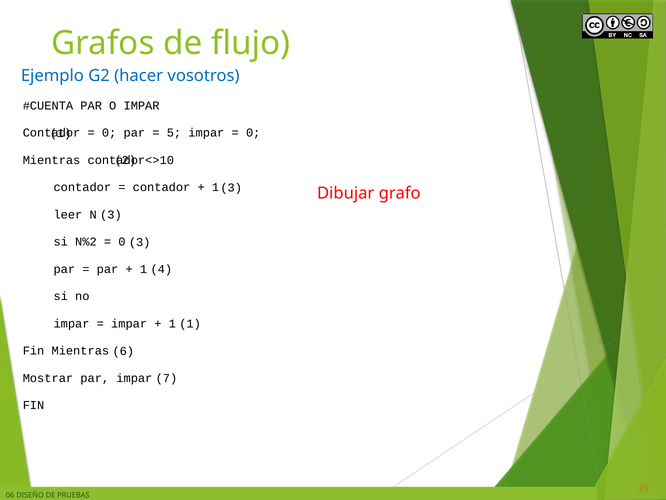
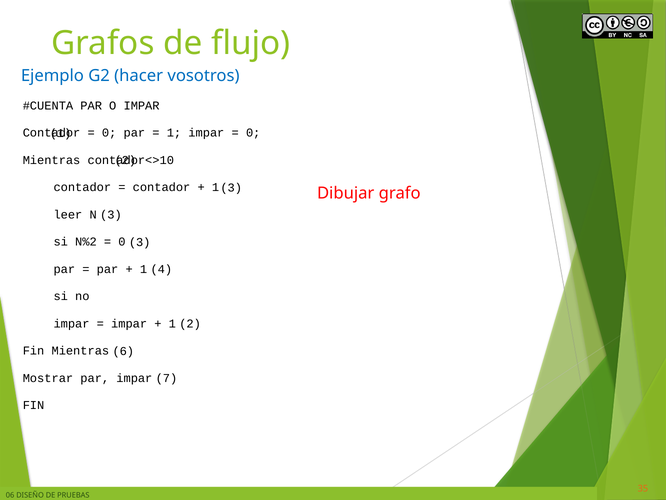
5 at (174, 133): 5 -> 1
1 at (190, 323): 1 -> 2
